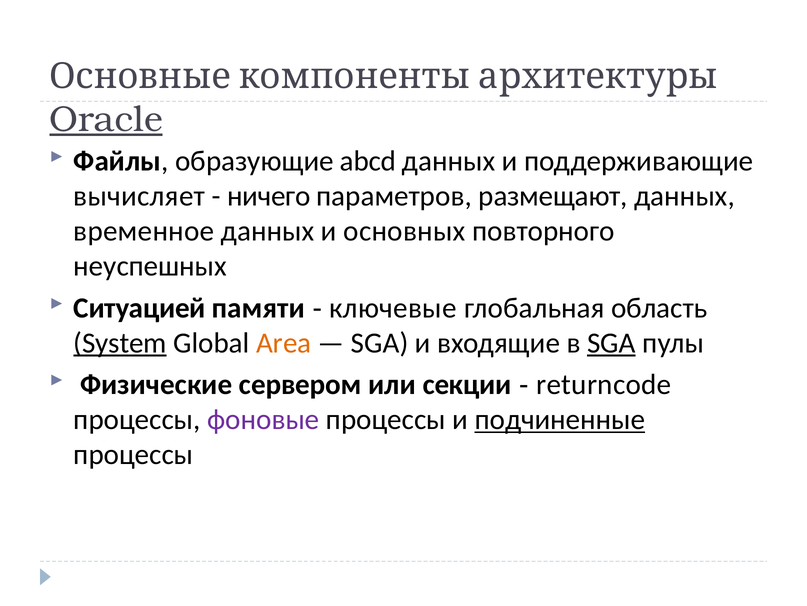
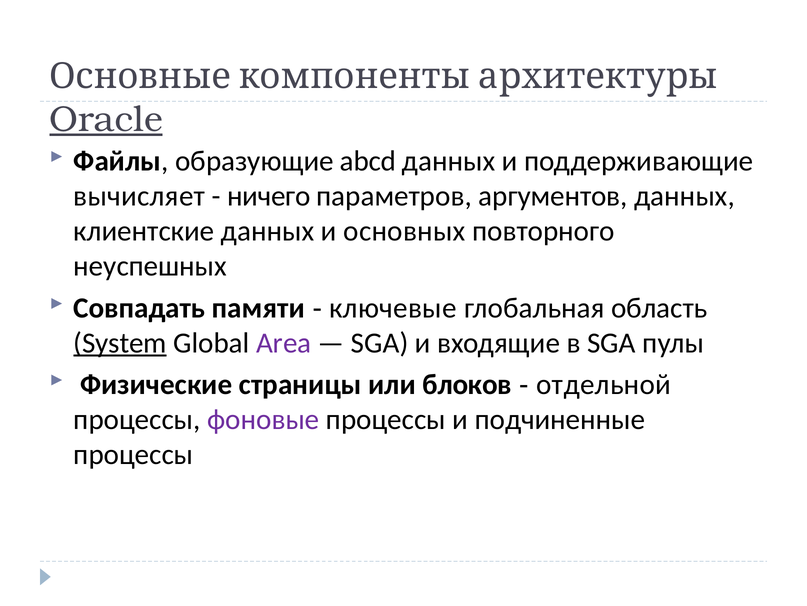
размещают: размещают -> аргументов
временное: временное -> клиентские
Ситуацией: Ситуацией -> Совпадать
Area colour: orange -> purple
SGA at (611, 342) underline: present -> none
сервером: сервером -> страницы
секции: секции -> блоков
returncode: returncode -> отдельной
подчиненные underline: present -> none
